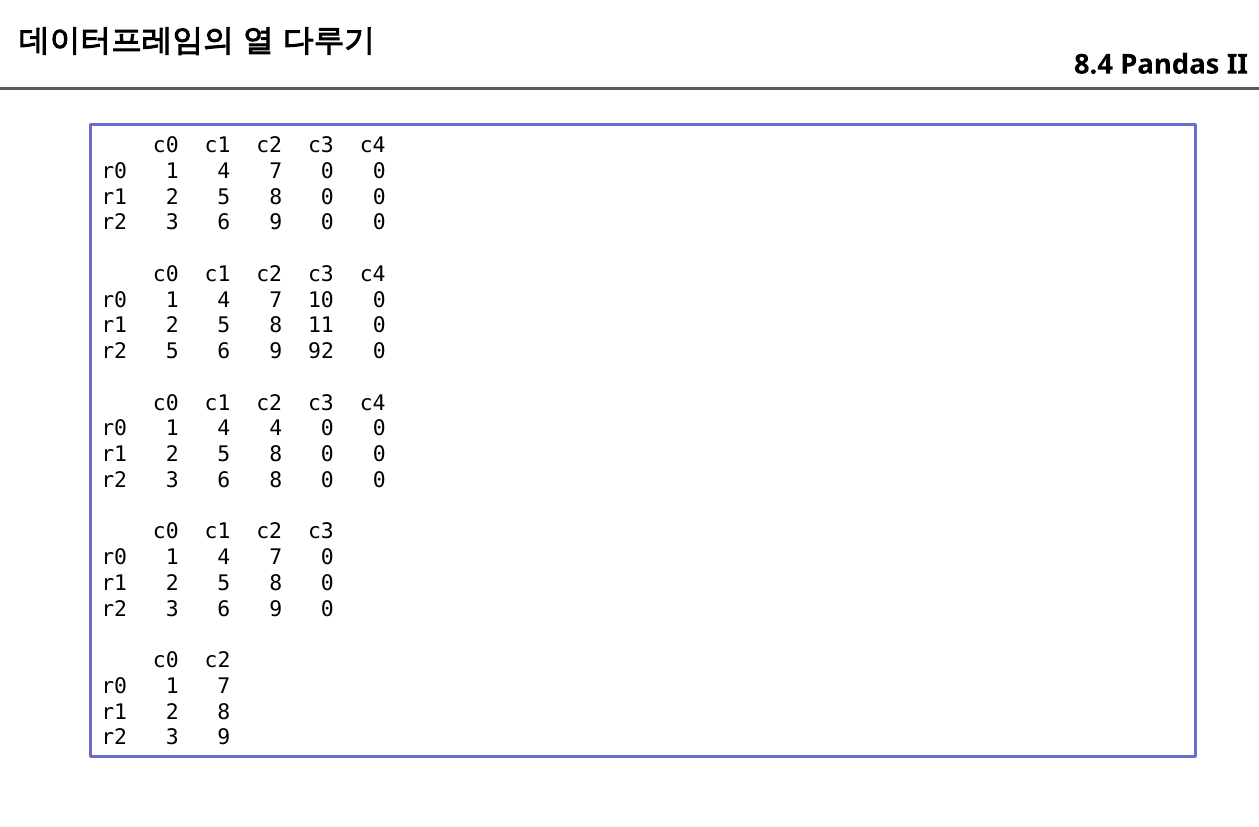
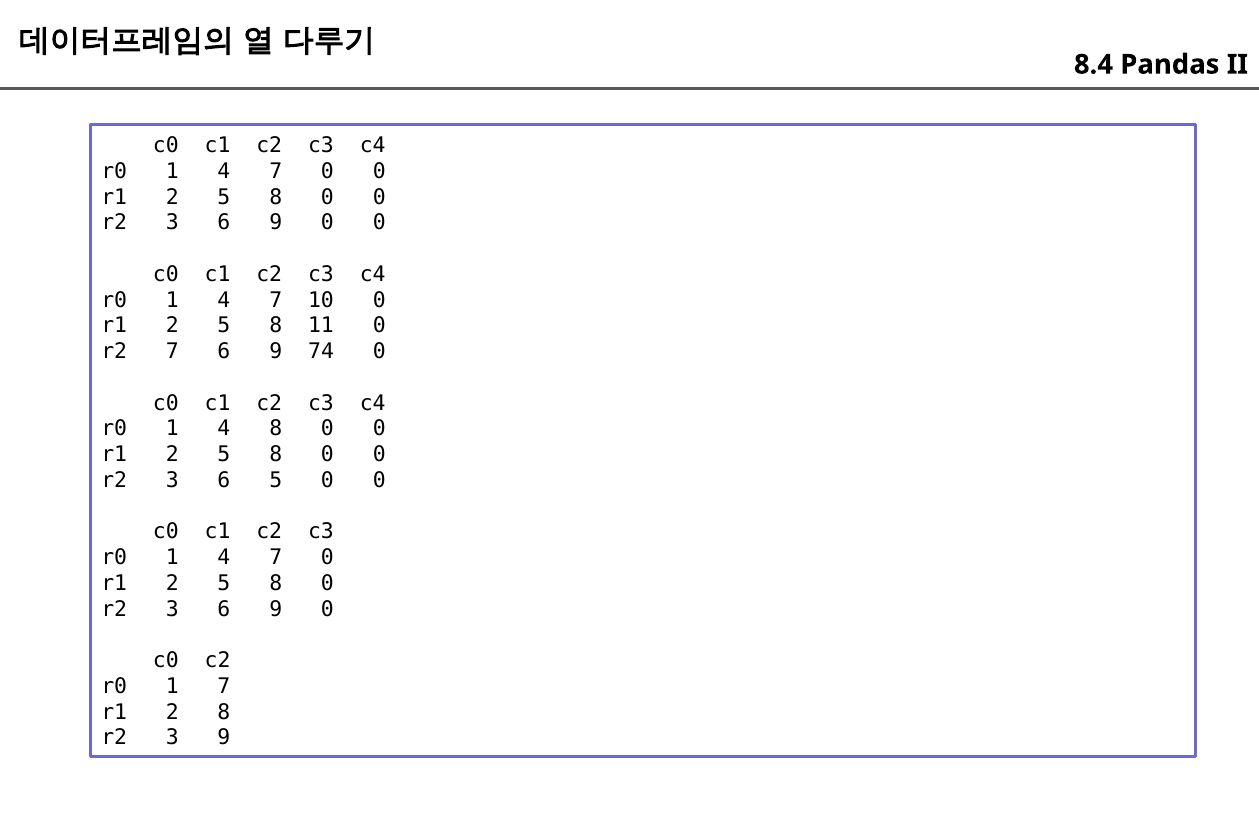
r2 5: 5 -> 7
92: 92 -> 74
4 4: 4 -> 8
6 8: 8 -> 5
